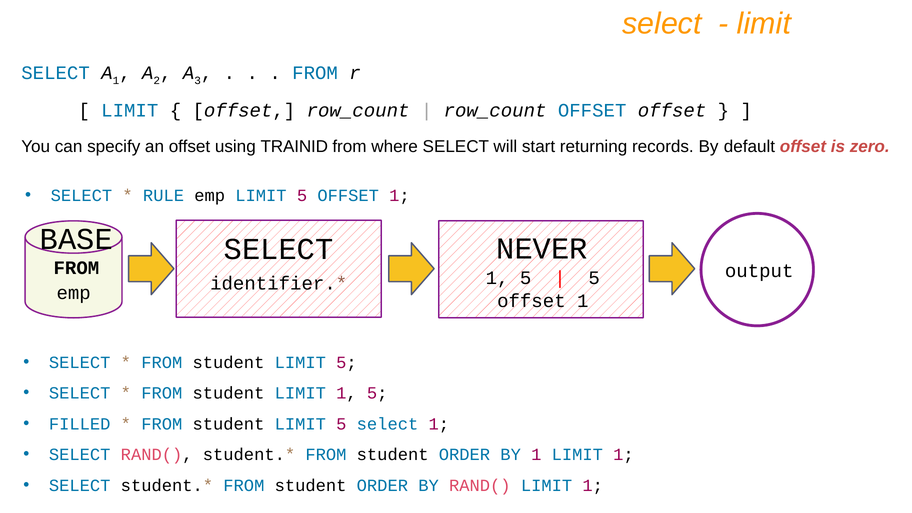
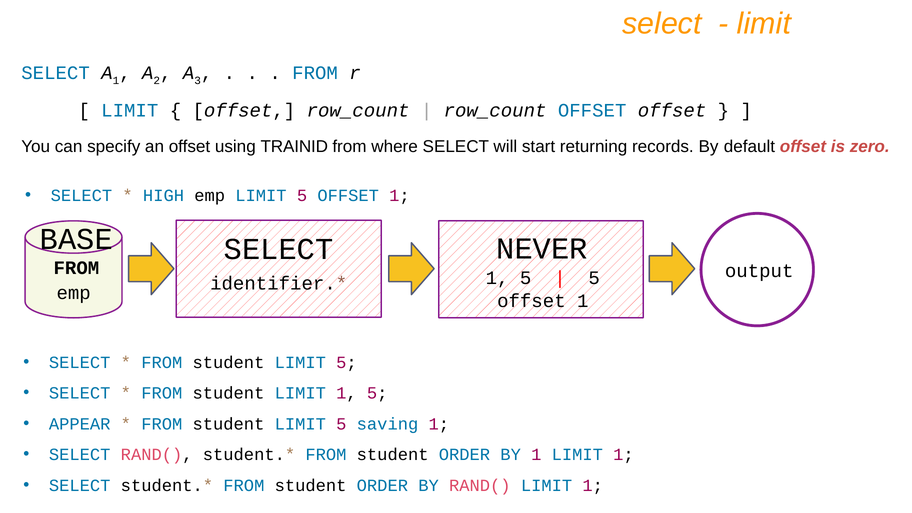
RULE: RULE -> HIGH
FILLED: FILLED -> APPEAR
5 select: select -> saving
